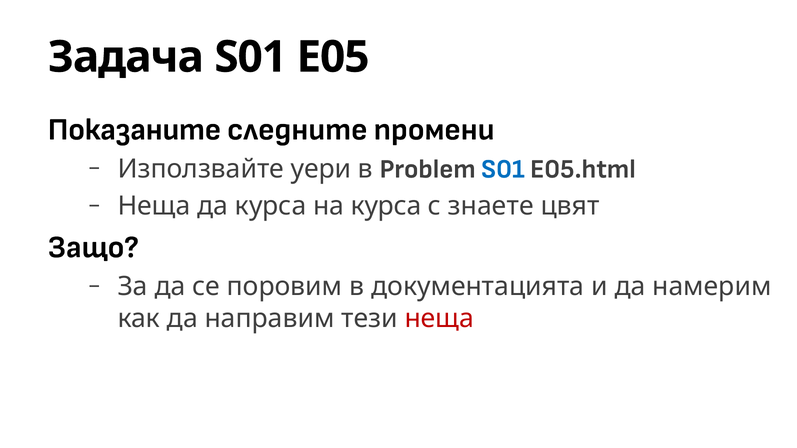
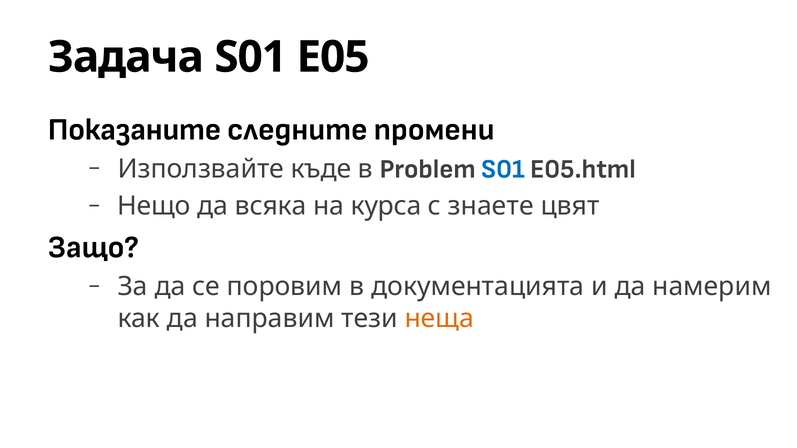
уери: уери -> къде
Неща at (154, 206): Неща -> Нещо
да курса: курса -> всяка
неща at (439, 319) colour: red -> orange
